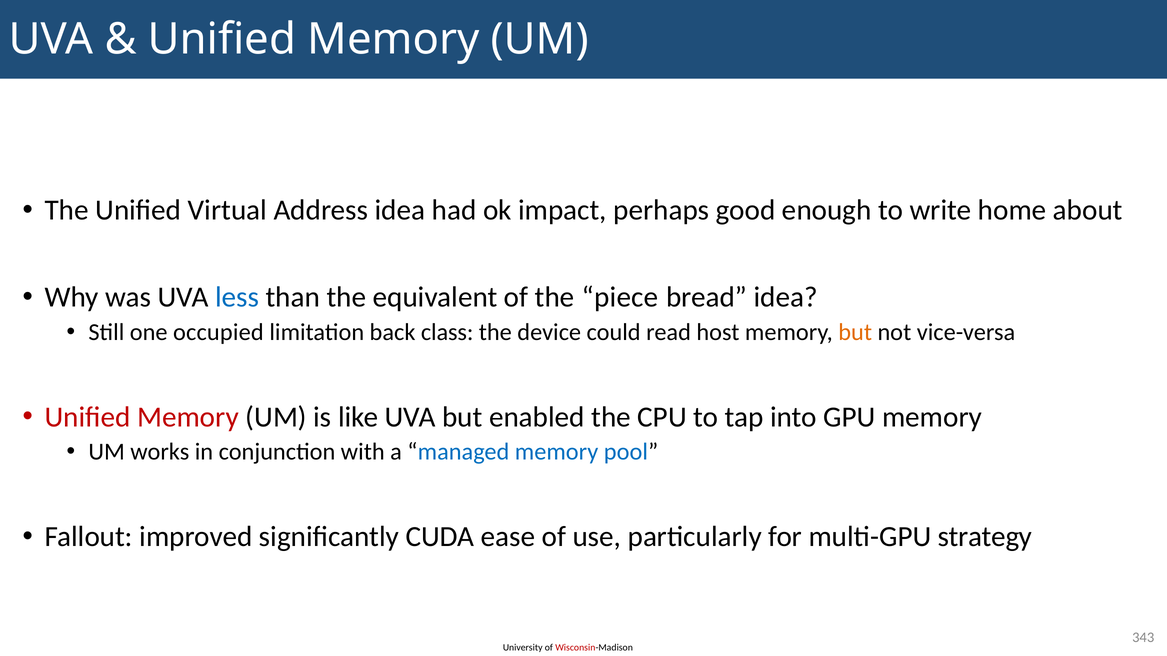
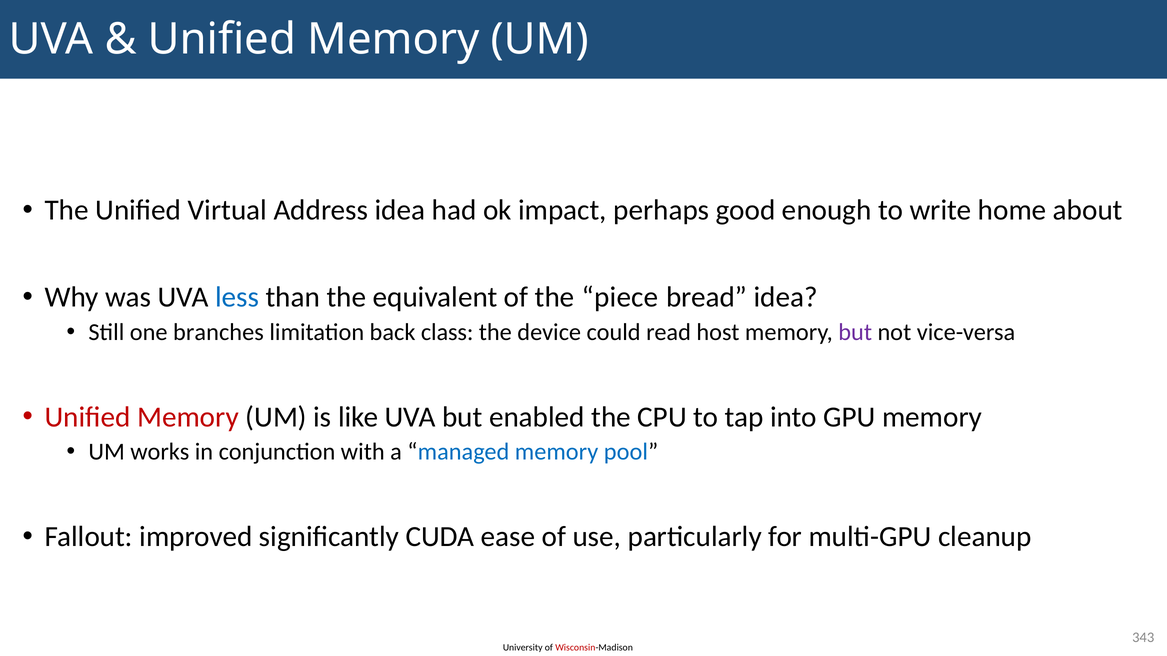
occupied: occupied -> branches
but at (855, 333) colour: orange -> purple
strategy: strategy -> cleanup
